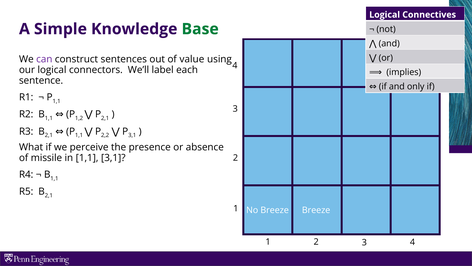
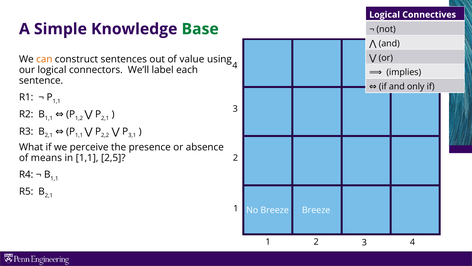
can colour: purple -> orange
missile: missile -> means
1,1 3,1: 3,1 -> 2,5
